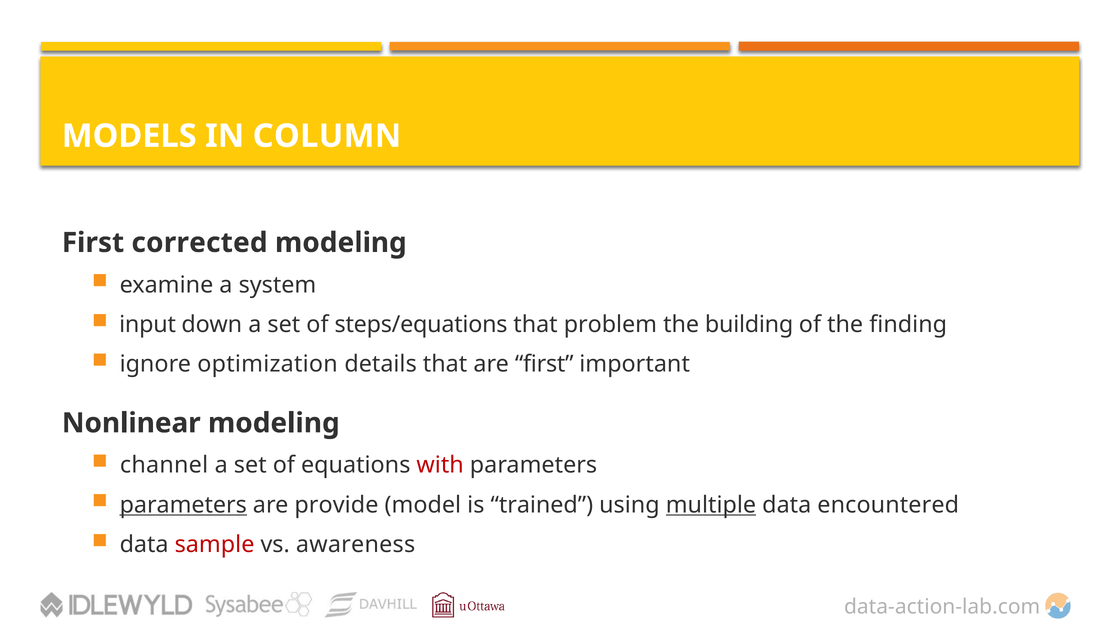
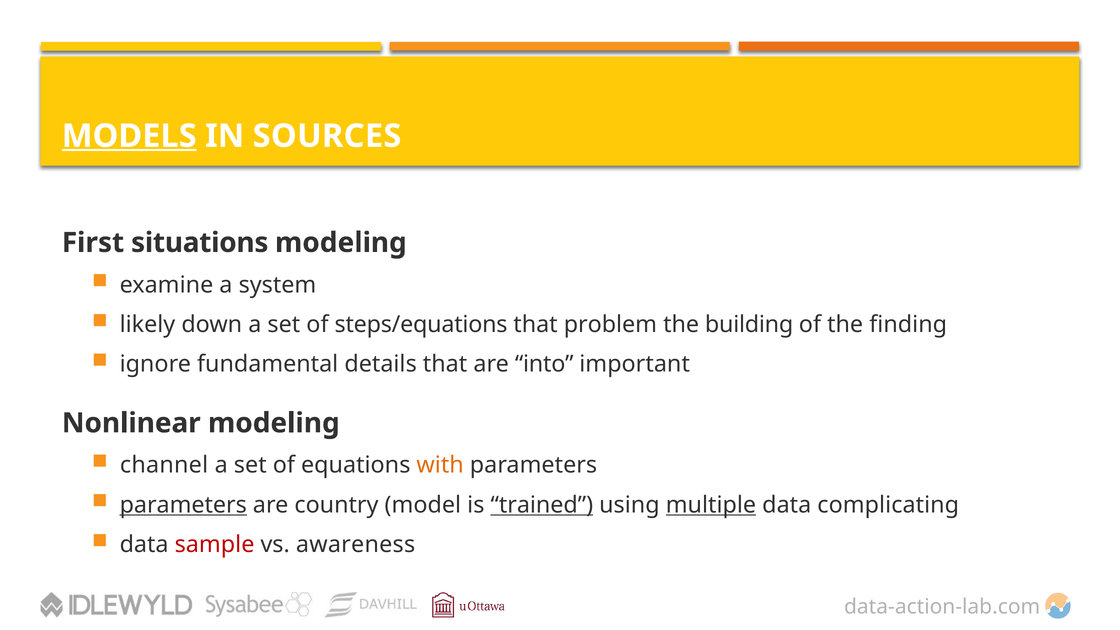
MODELS underline: none -> present
COLUMN: COLUMN -> SOURCES
corrected: corrected -> situations
input: input -> likely
optimization: optimization -> fundamental
are first: first -> into
with colour: red -> orange
provide: provide -> country
trained underline: none -> present
encountered: encountered -> complicating
